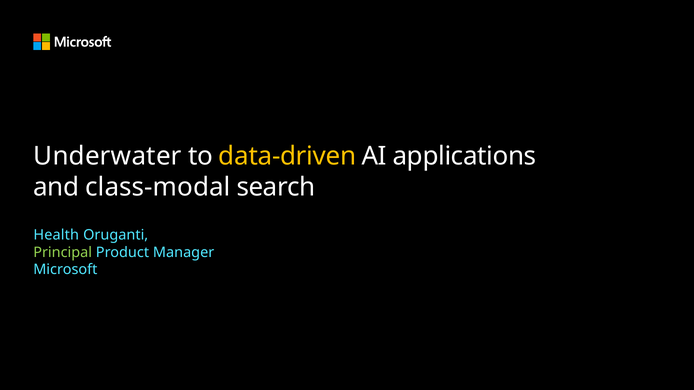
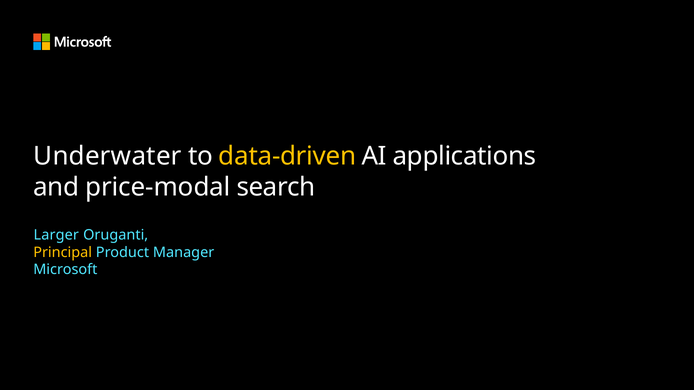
class-modal: class-modal -> price-modal
Health: Health -> Larger
Principal colour: light green -> yellow
